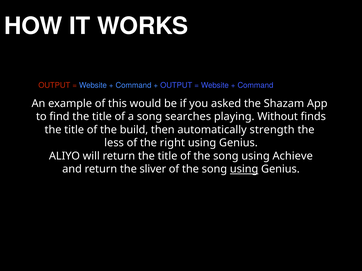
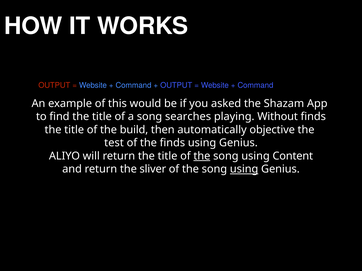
strength: strength -> objective
less: less -> test
the right: right -> finds
the at (202, 156) underline: none -> present
Achieve: Achieve -> Content
